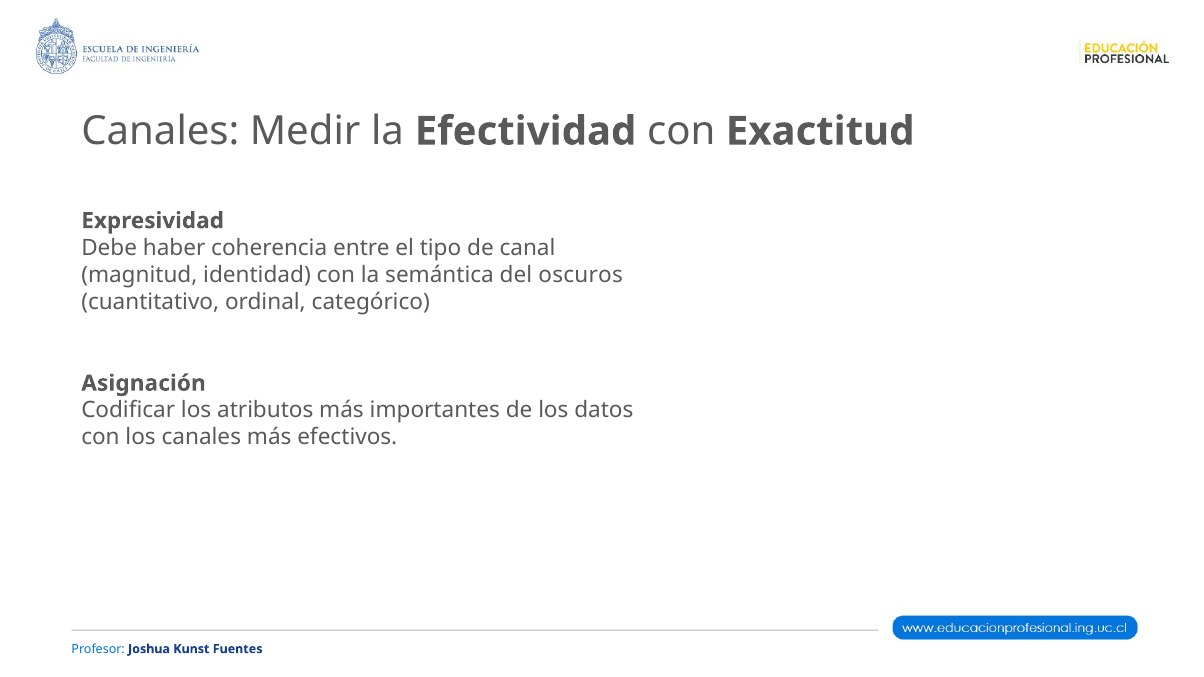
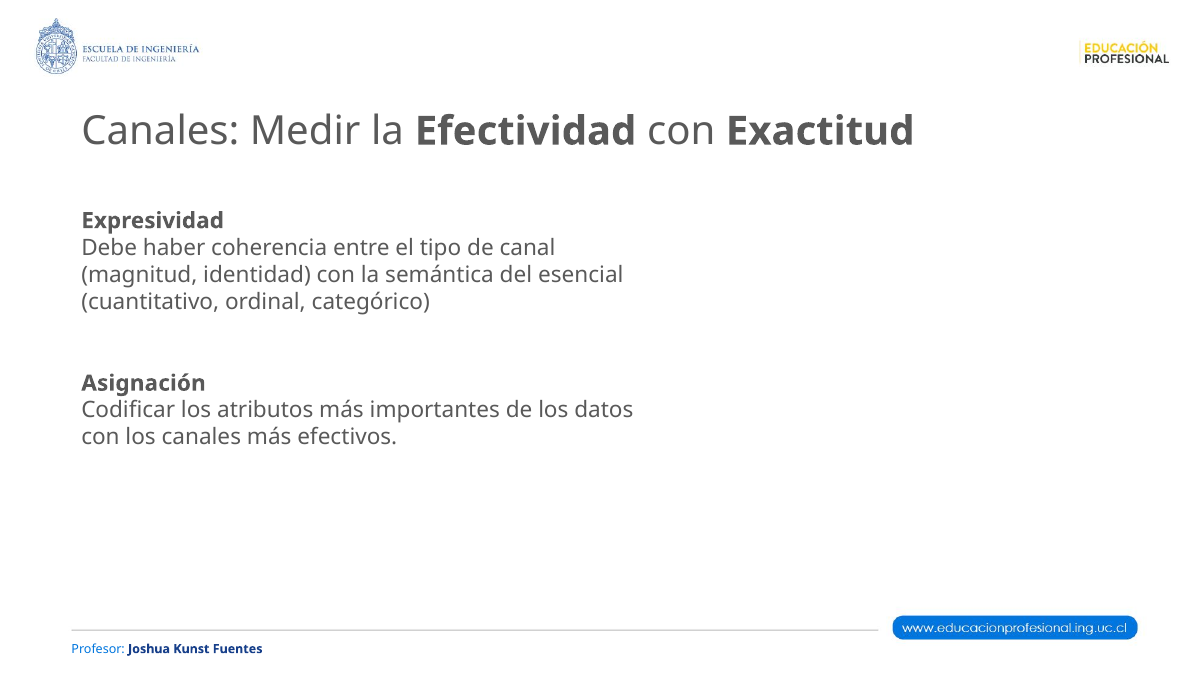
oscuros: oscuros -> esencial
